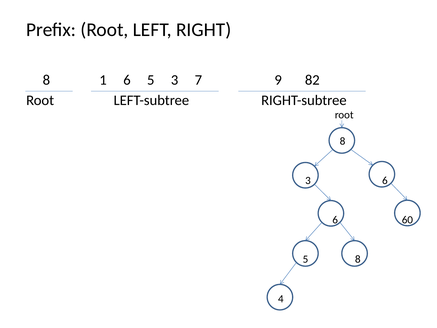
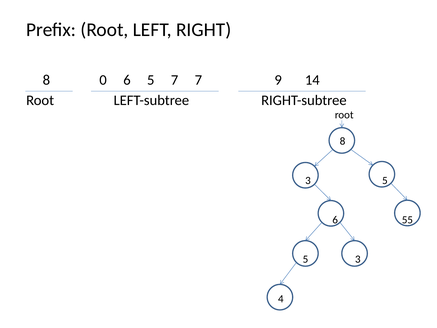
1: 1 -> 0
5 3: 3 -> 7
82: 82 -> 14
3 6: 6 -> 5
60: 60 -> 55
5 8: 8 -> 3
